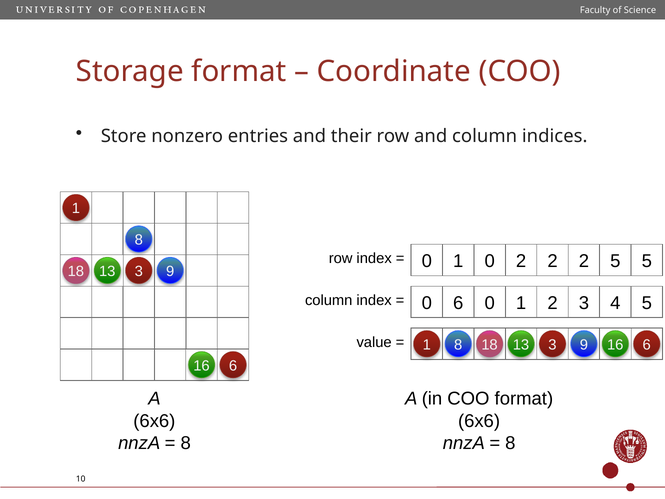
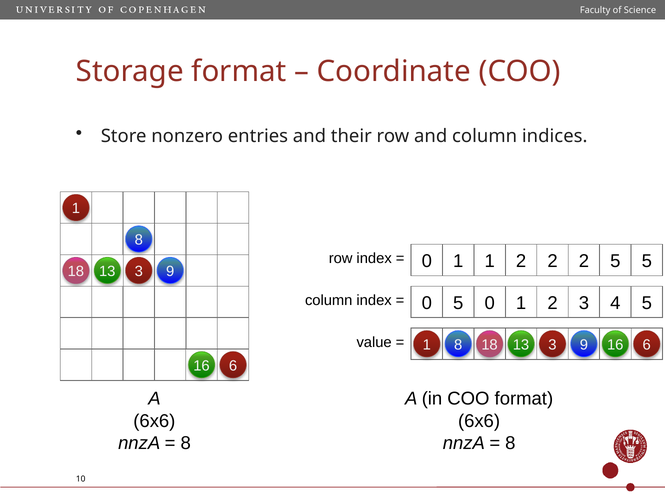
1 0: 0 -> 1
0 6: 6 -> 5
